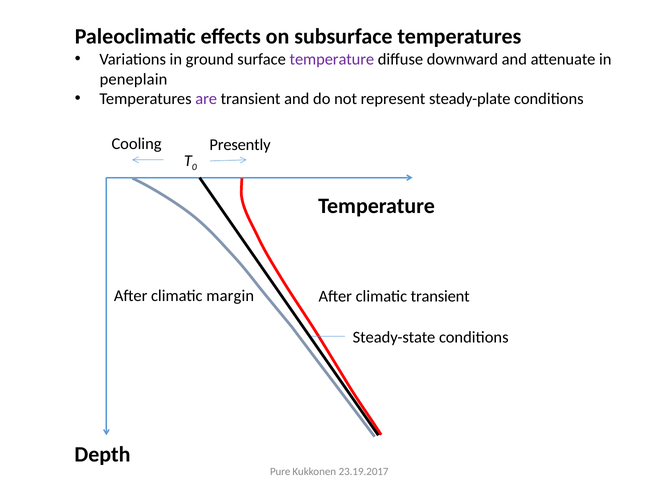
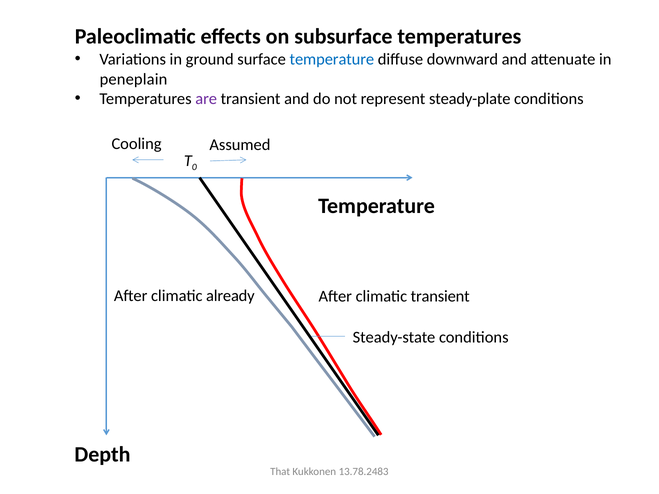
temperature at (332, 59) colour: purple -> blue
Presently: Presently -> Assumed
margin: margin -> already
Pure: Pure -> That
23.19.2017: 23.19.2017 -> 13.78.2483
